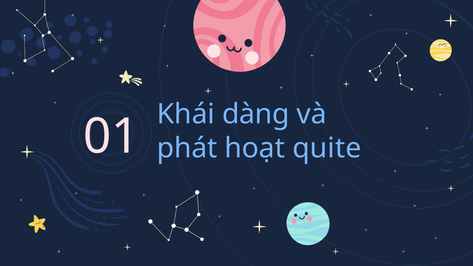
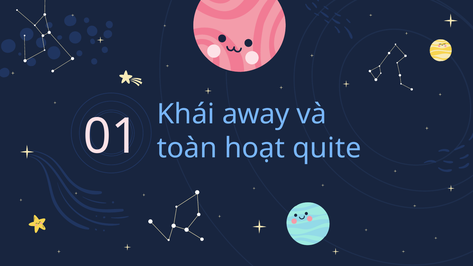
dàng: dàng -> away
phát: phát -> toàn
